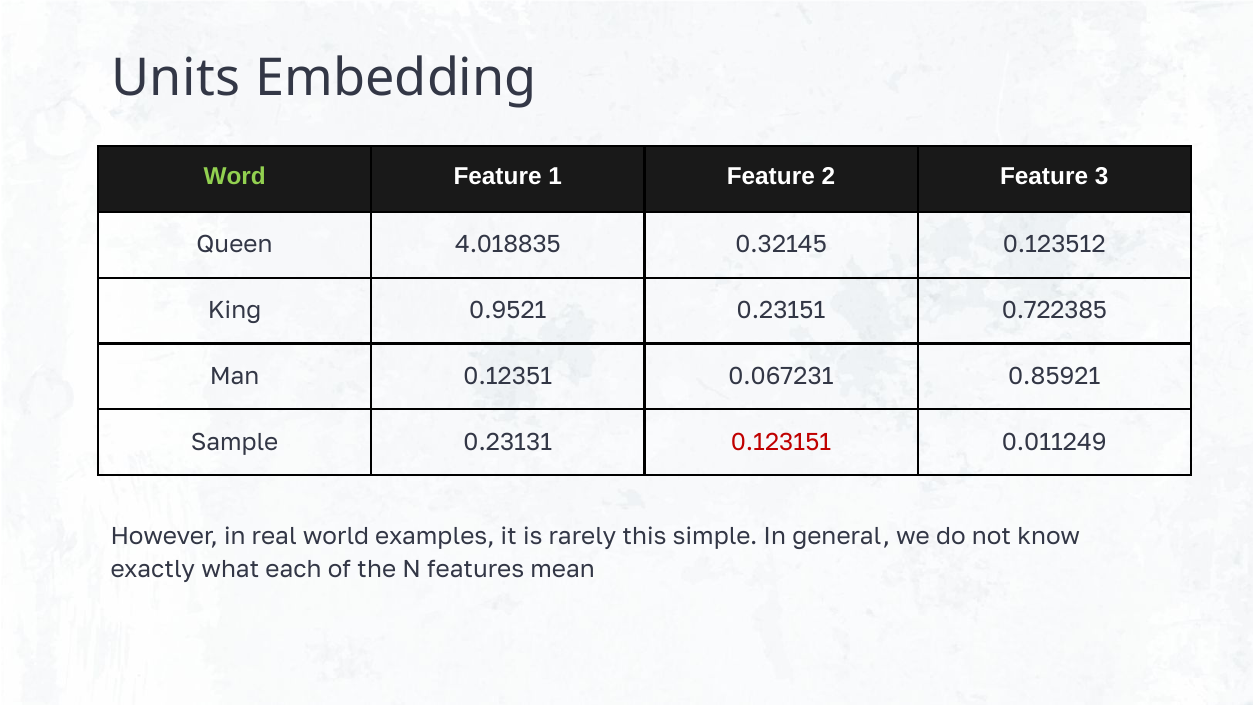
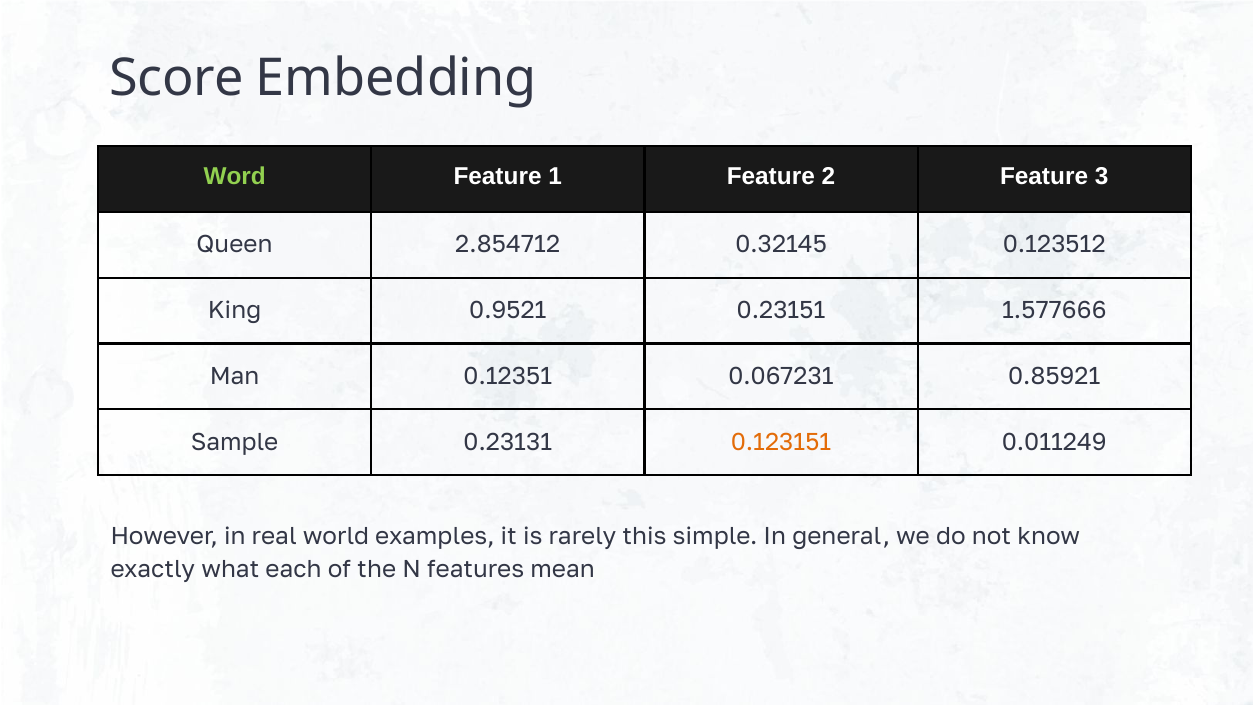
Units: Units -> Score
4.018835: 4.018835 -> 2.854712
0.722385: 0.722385 -> 1.577666
0.123151 colour: red -> orange
